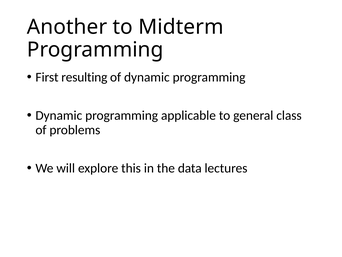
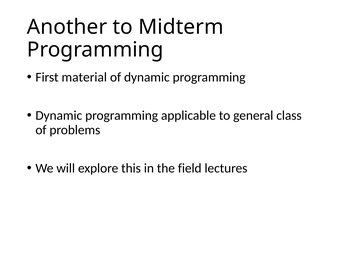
resulting: resulting -> material
data: data -> field
